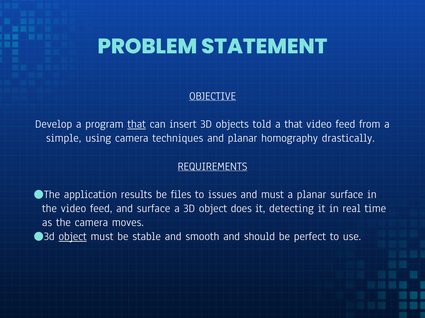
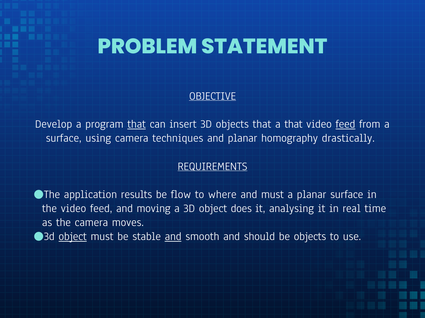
objects told: told -> that
feed at (345, 124) underline: none -> present
simple at (64, 138): simple -> surface
files: files -> flow
issues: issues -> where
and surface: surface -> moving
detecting: detecting -> analysing
and at (173, 237) underline: none -> present
be perfect: perfect -> objects
